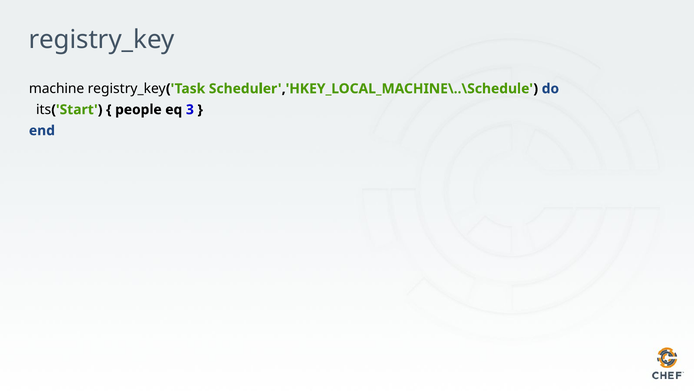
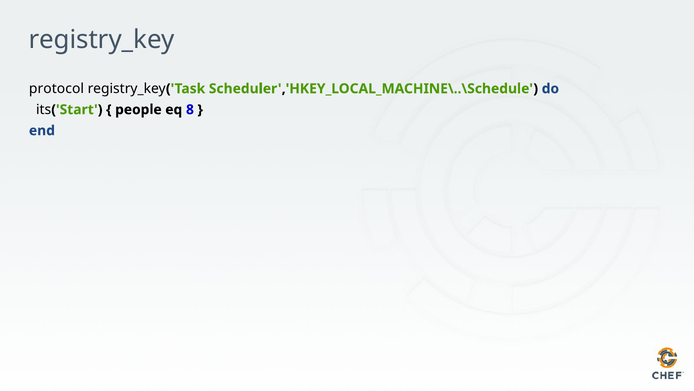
machine: machine -> protocol
3: 3 -> 8
